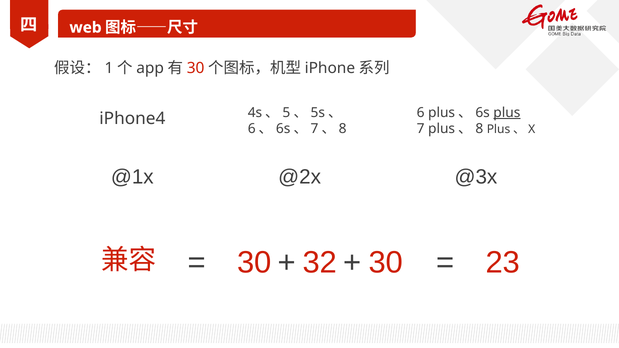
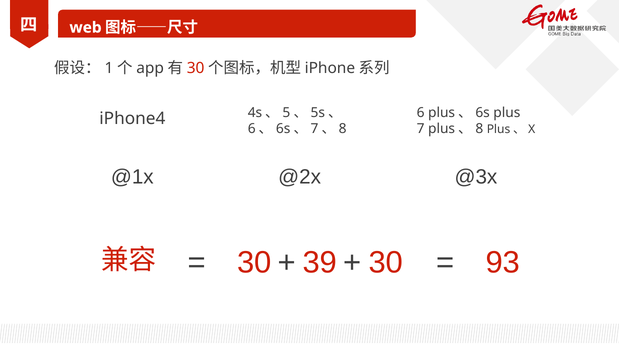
plus underline: present -> none
32: 32 -> 39
23: 23 -> 93
